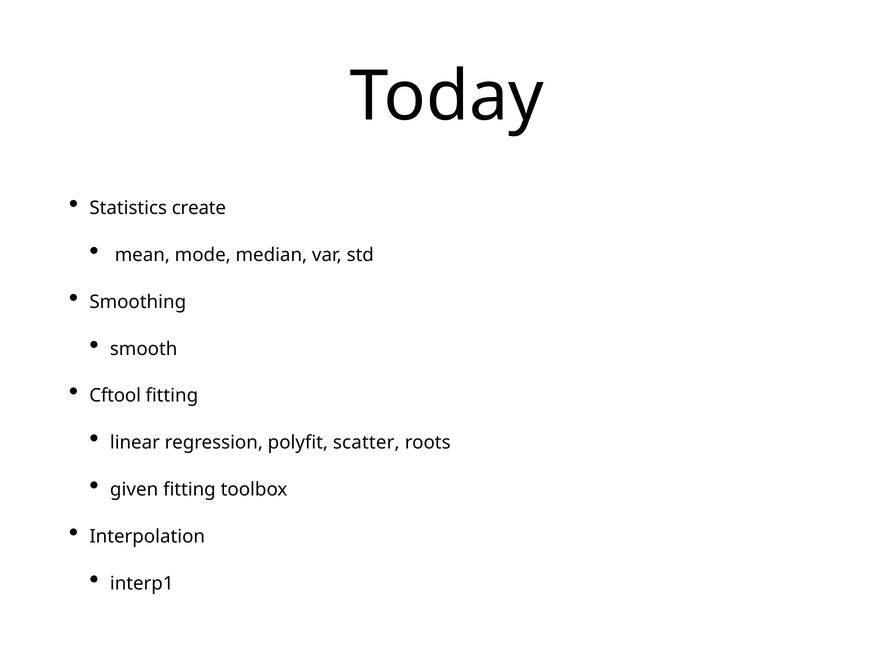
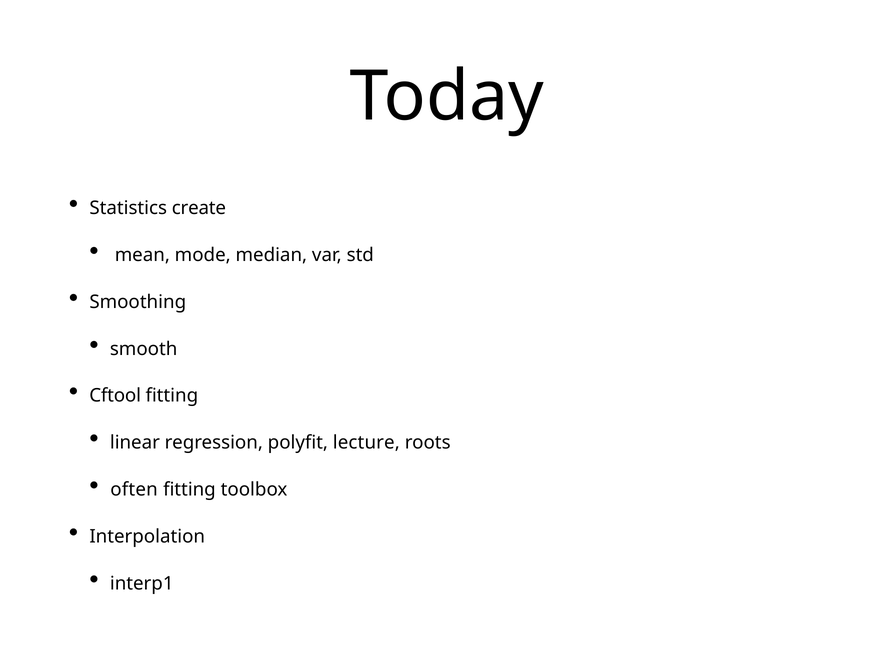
scatter: scatter -> lecture
given: given -> often
